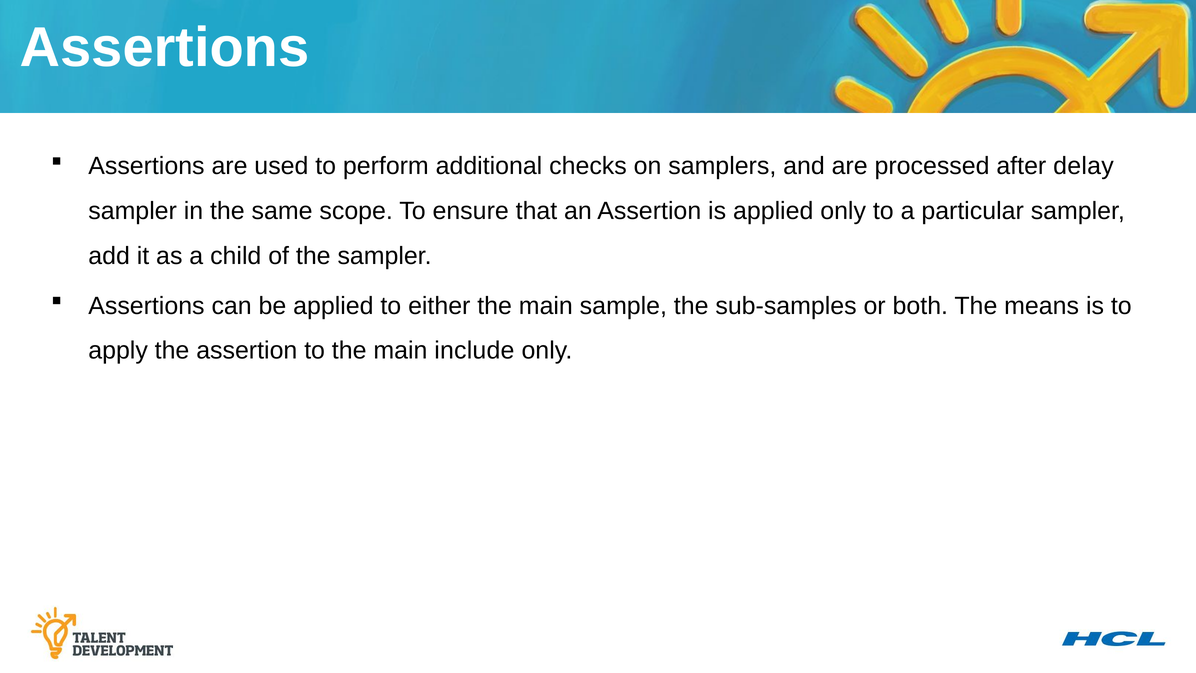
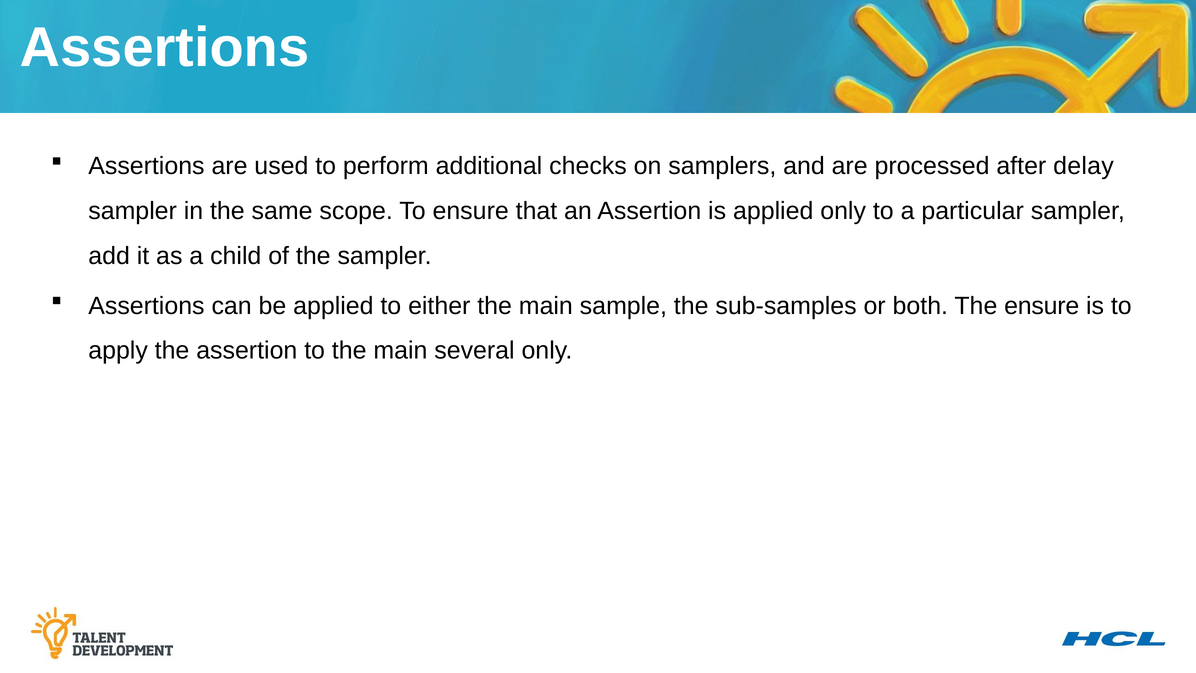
The means: means -> ensure
include: include -> several
